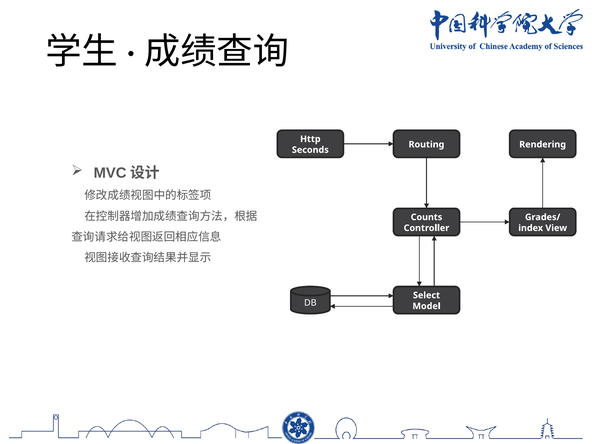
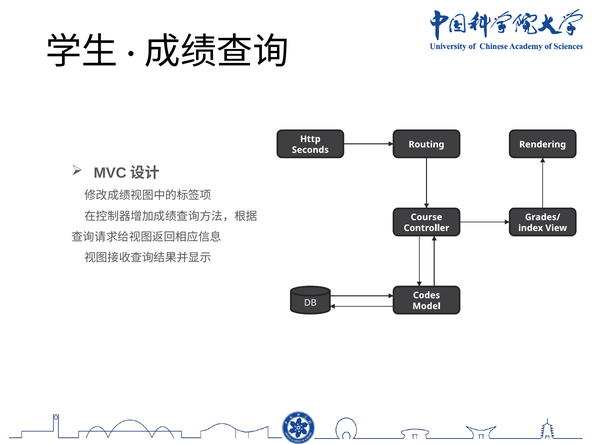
Counts: Counts -> Course
Select: Select -> Codes
